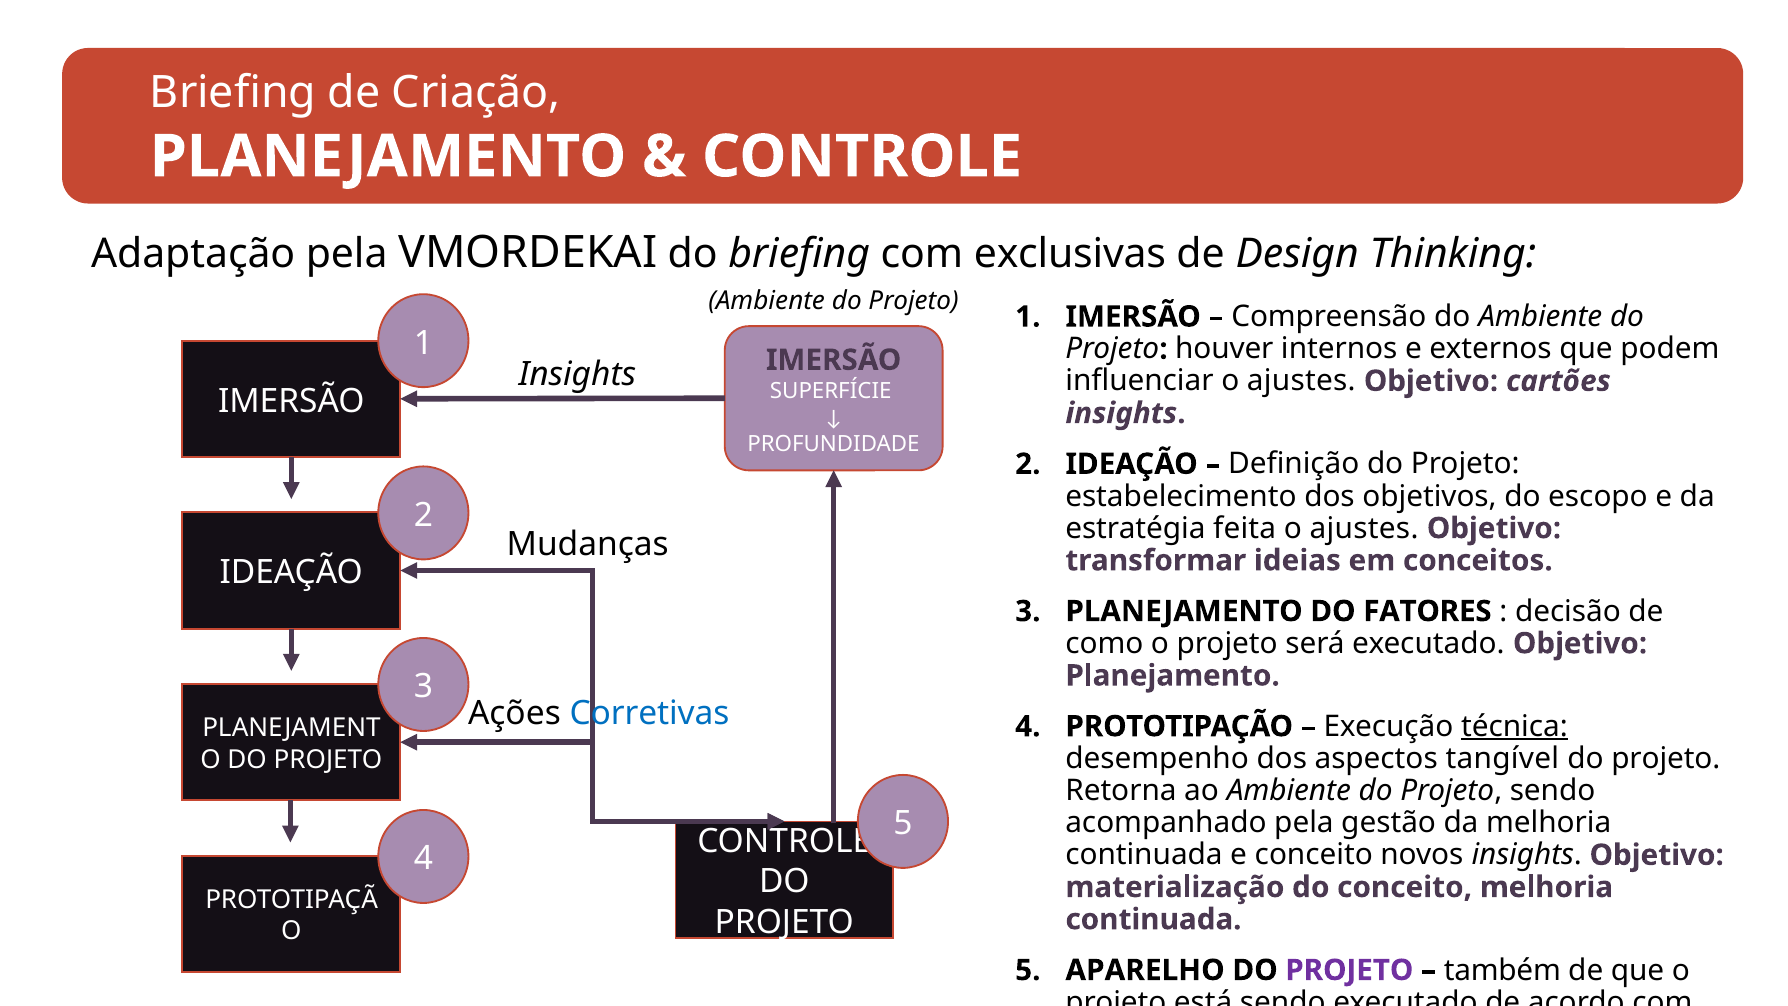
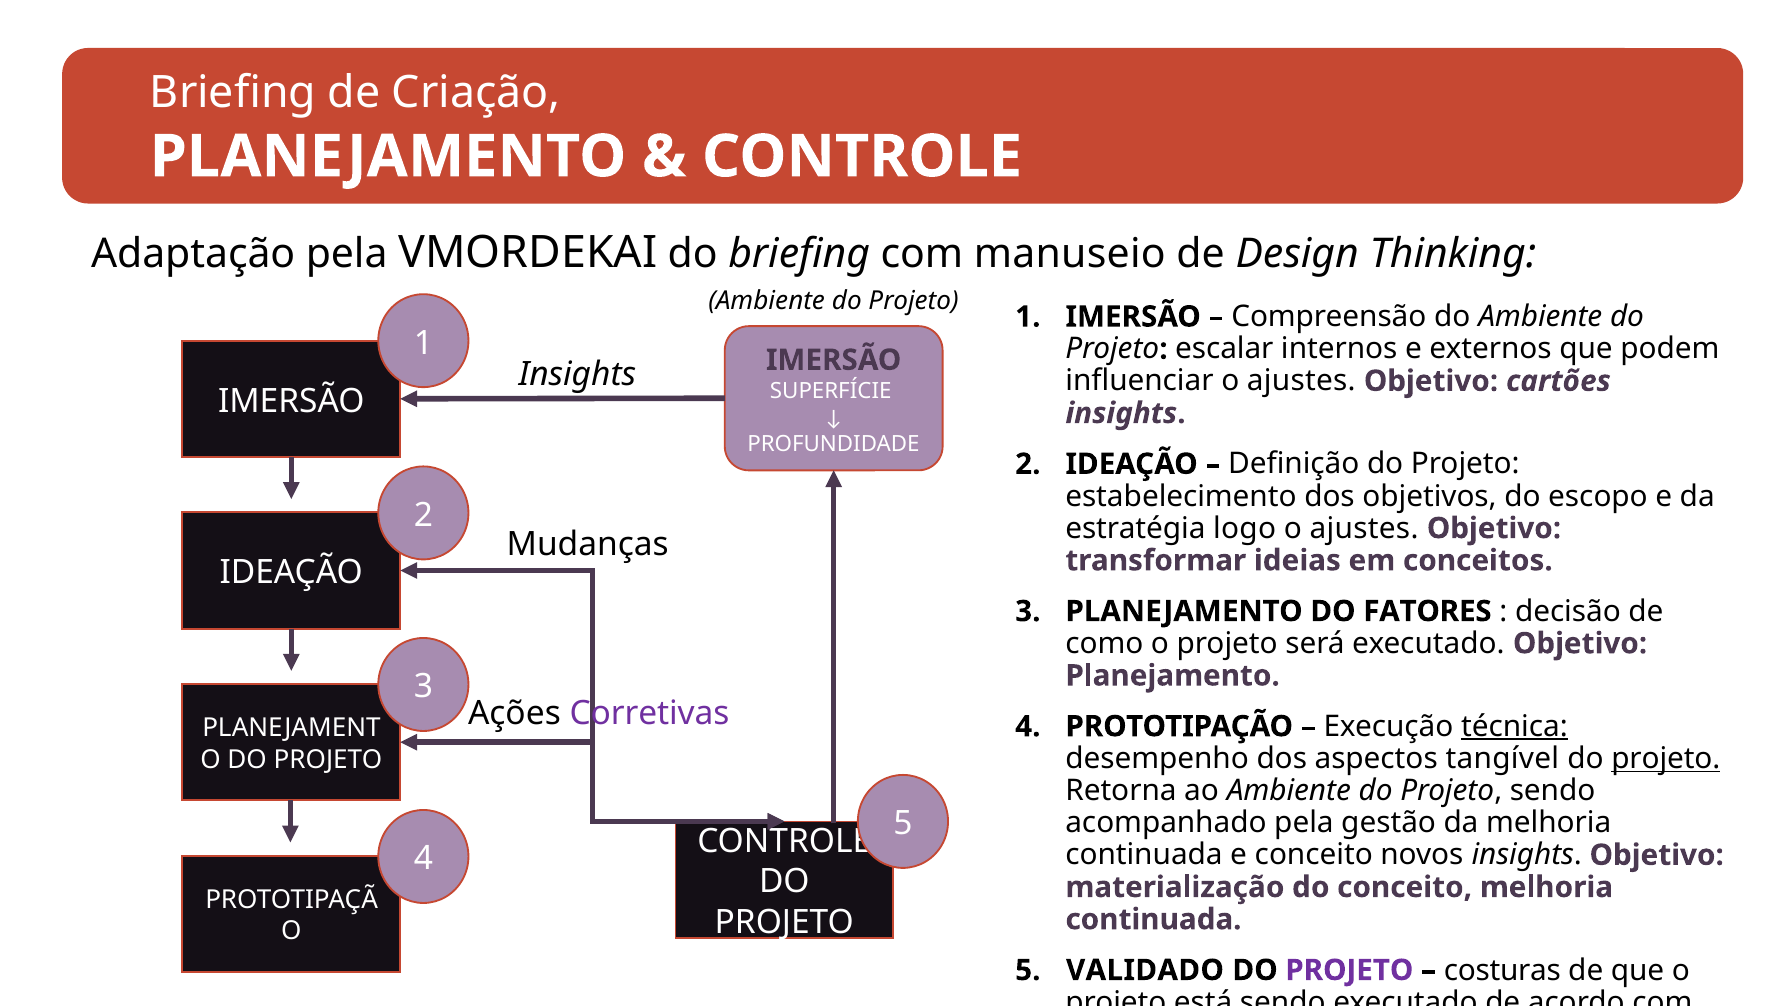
exclusivas: exclusivas -> manuseio
houver: houver -> escalar
feita: feita -> logo
Corretivas colour: blue -> purple
projeto at (1666, 758) underline: none -> present
APARELHO: APARELHO -> VALIDADO
também at (1502, 970): também -> costuras
